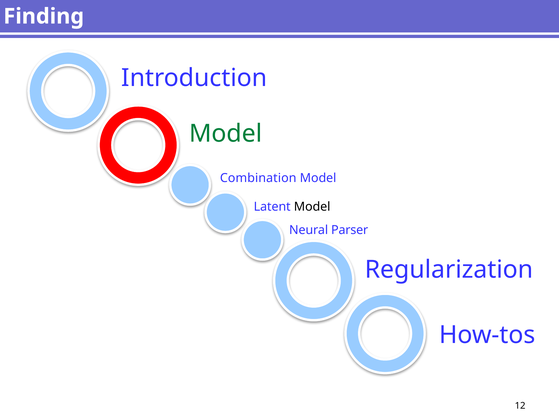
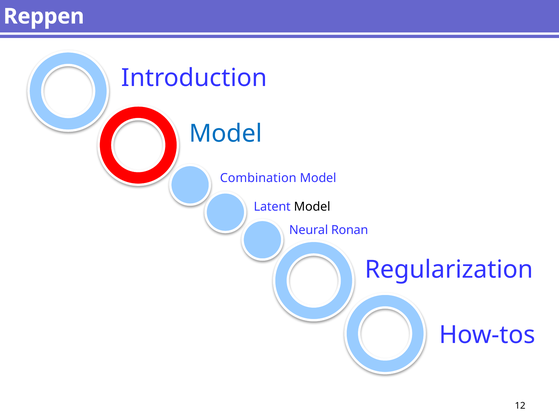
Finding: Finding -> Reppen
Model at (226, 133) colour: green -> blue
Parser: Parser -> Ronan
